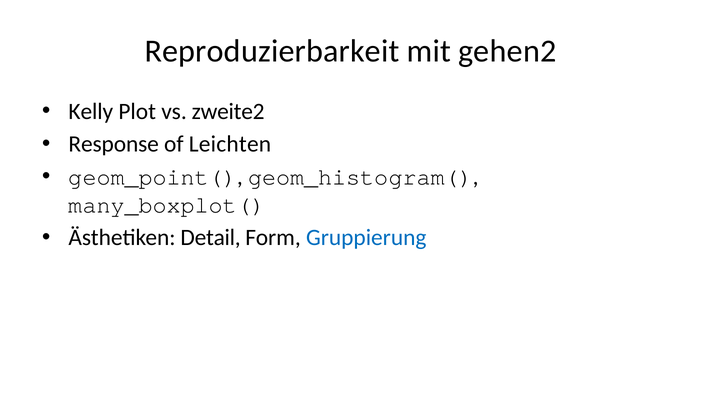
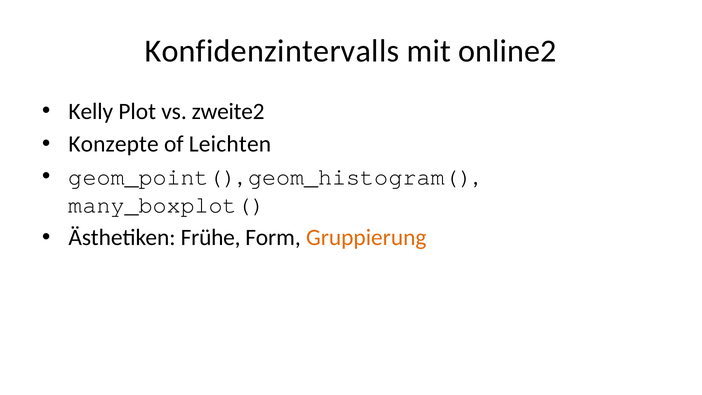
Reproduzierbarkeit: Reproduzierbarkeit -> Konfidenzintervalls
gehen2: gehen2 -> online2
Response: Response -> Konzepte
Detail: Detail -> Frühe
Gruppierung colour: blue -> orange
